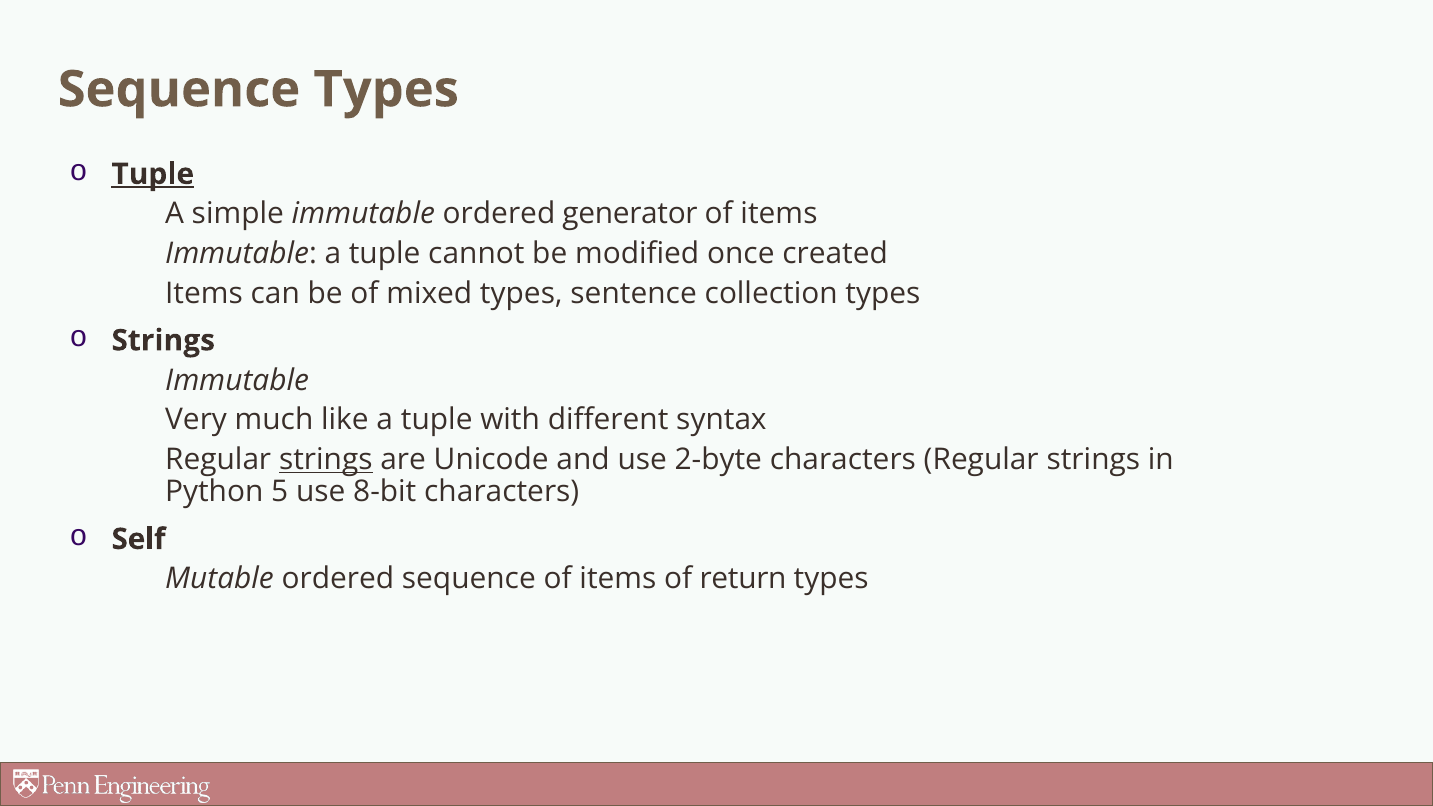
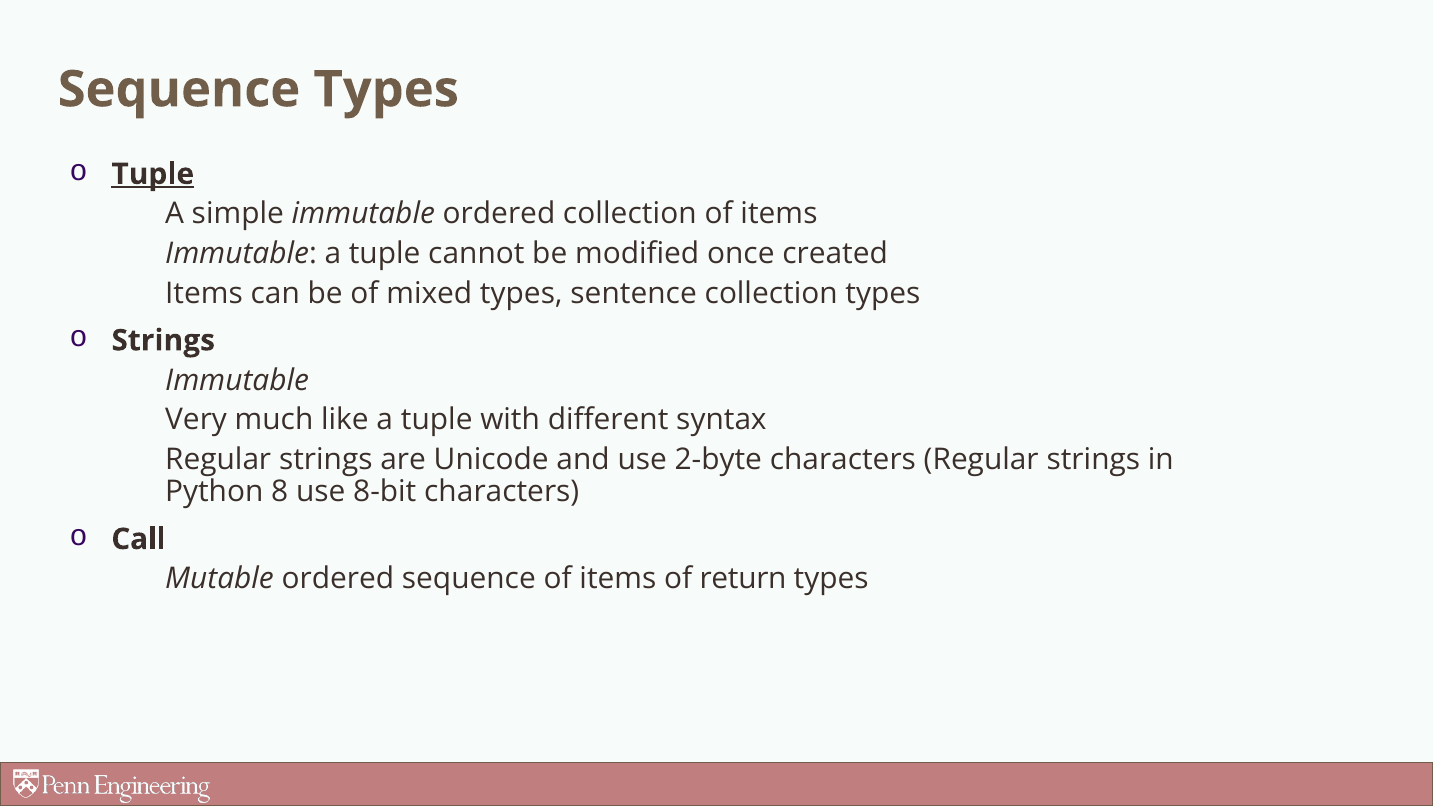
ordered generator: generator -> collection
strings at (326, 460) underline: present -> none
5: 5 -> 8
Self: Self -> Call
